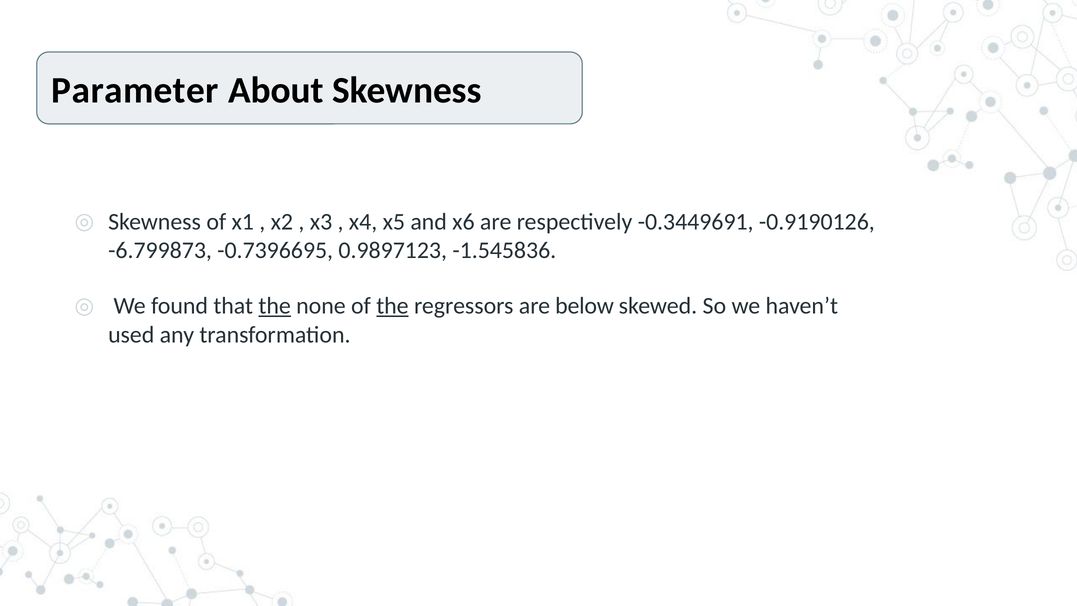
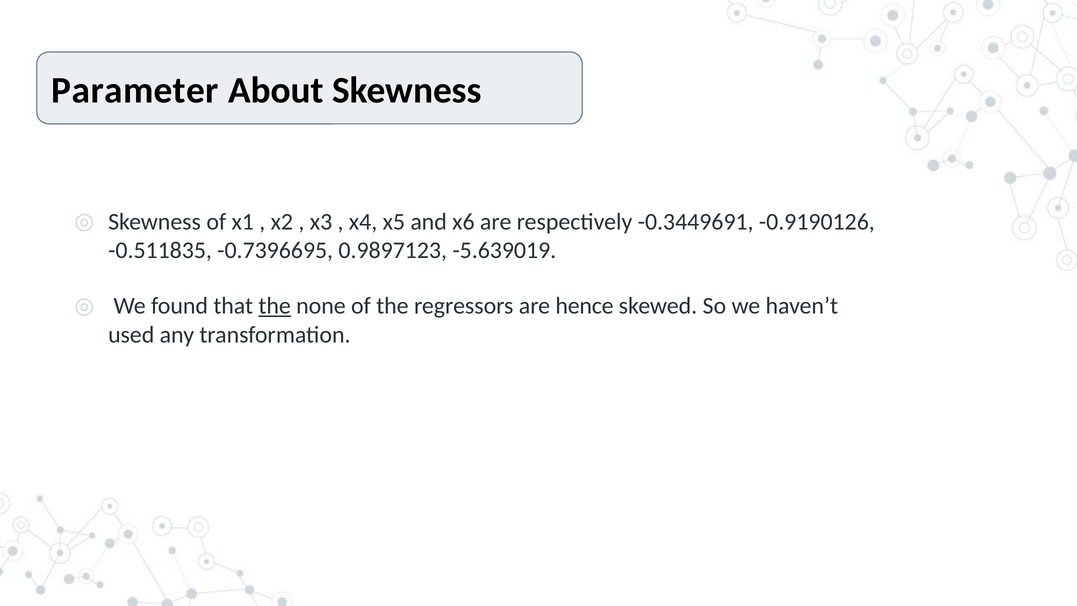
-6.799873: -6.799873 -> -0.511835
-1.545836: -1.545836 -> -5.639019
the at (392, 306) underline: present -> none
below: below -> hence
